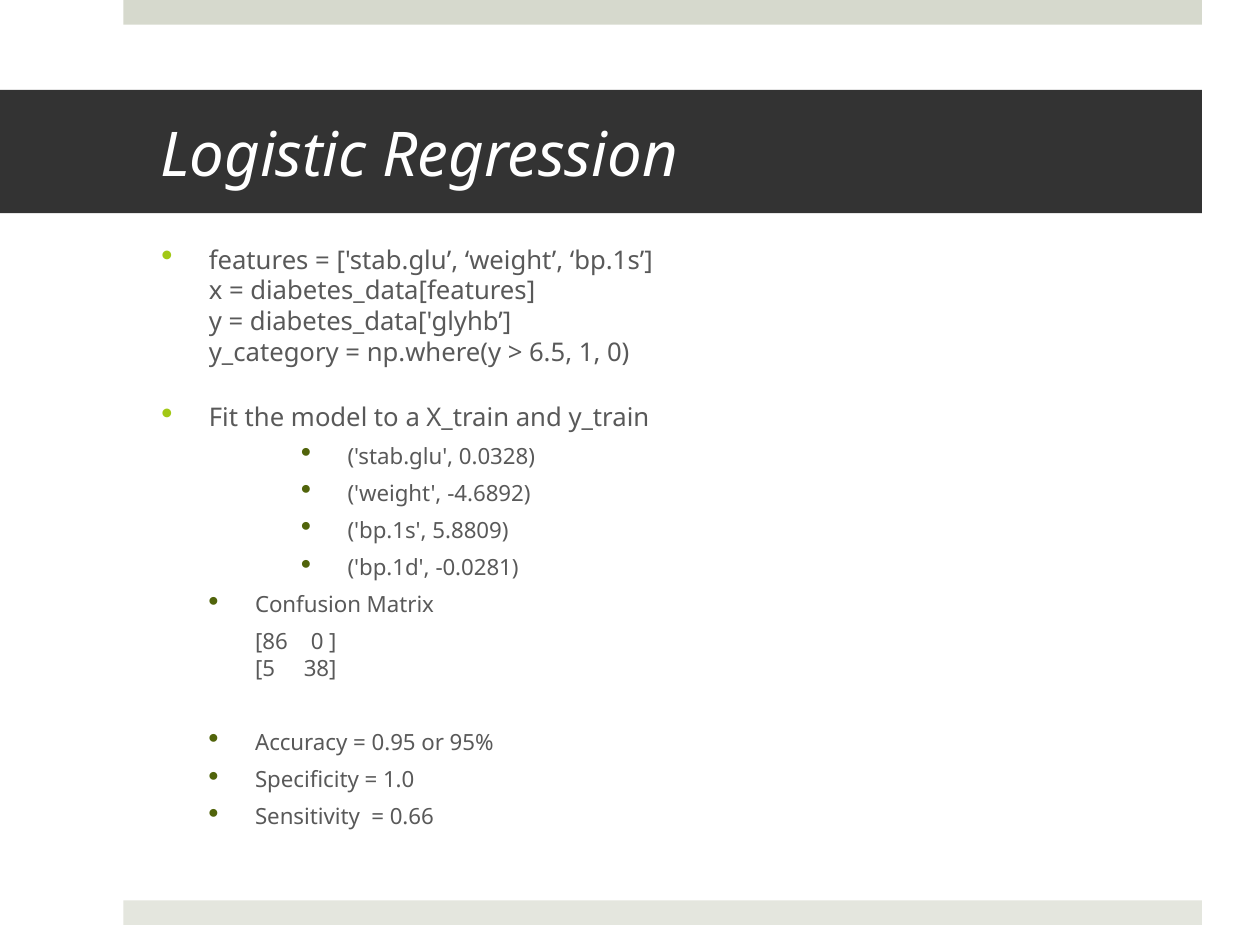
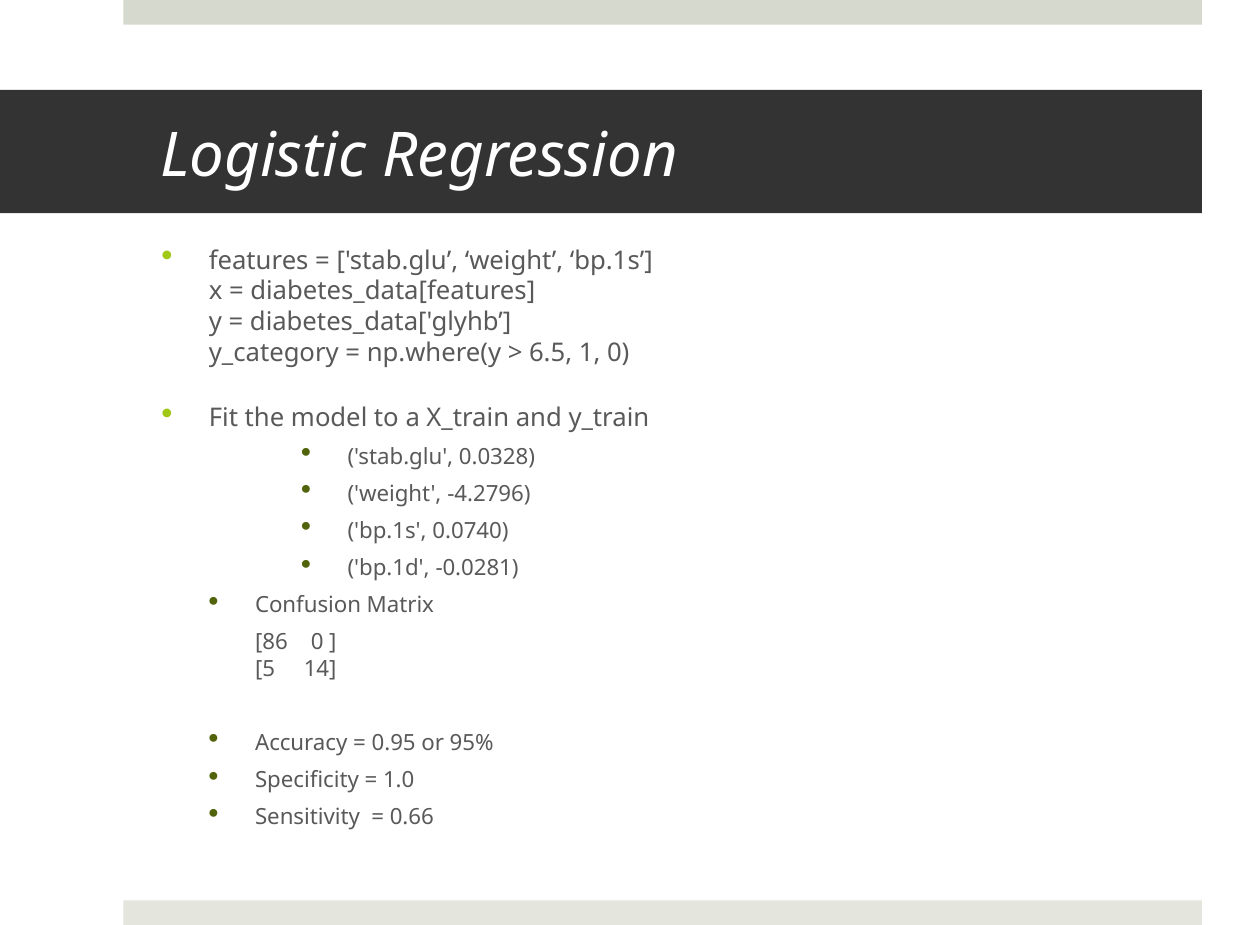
-4.6892: -4.6892 -> -4.2796
5.8809: 5.8809 -> 0.0740
38: 38 -> 14
